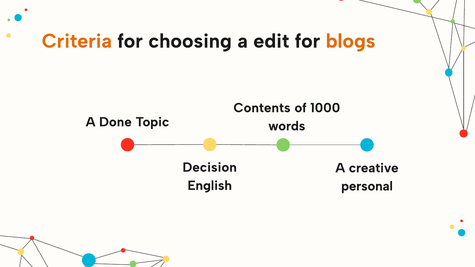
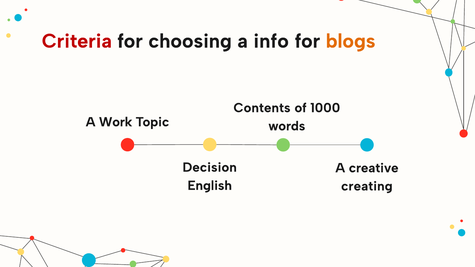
Criteria colour: orange -> red
edit: edit -> info
Done: Done -> Work
personal: personal -> creating
